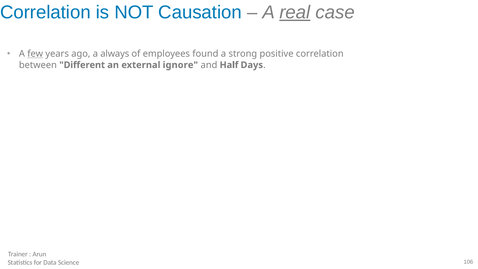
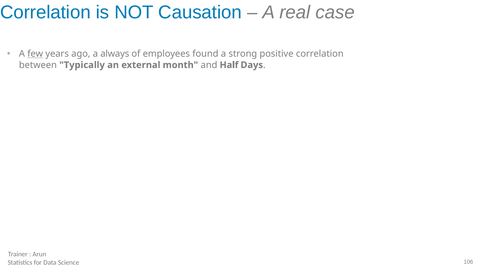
real underline: present -> none
Different: Different -> Typically
ignore: ignore -> month
